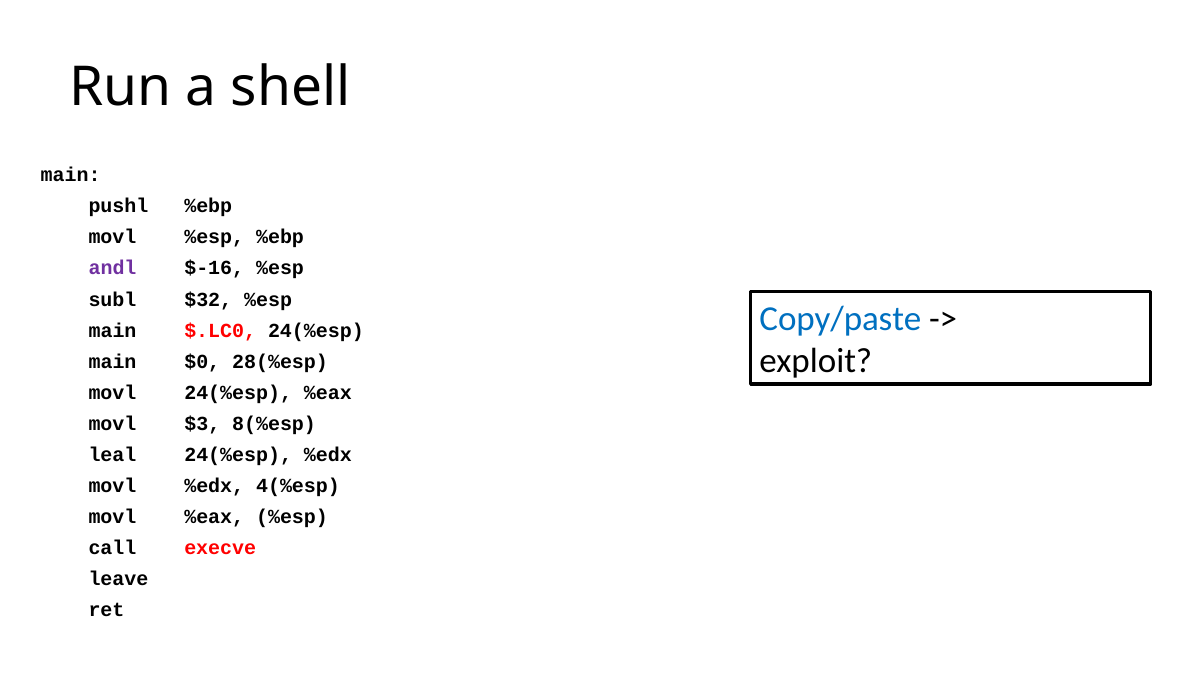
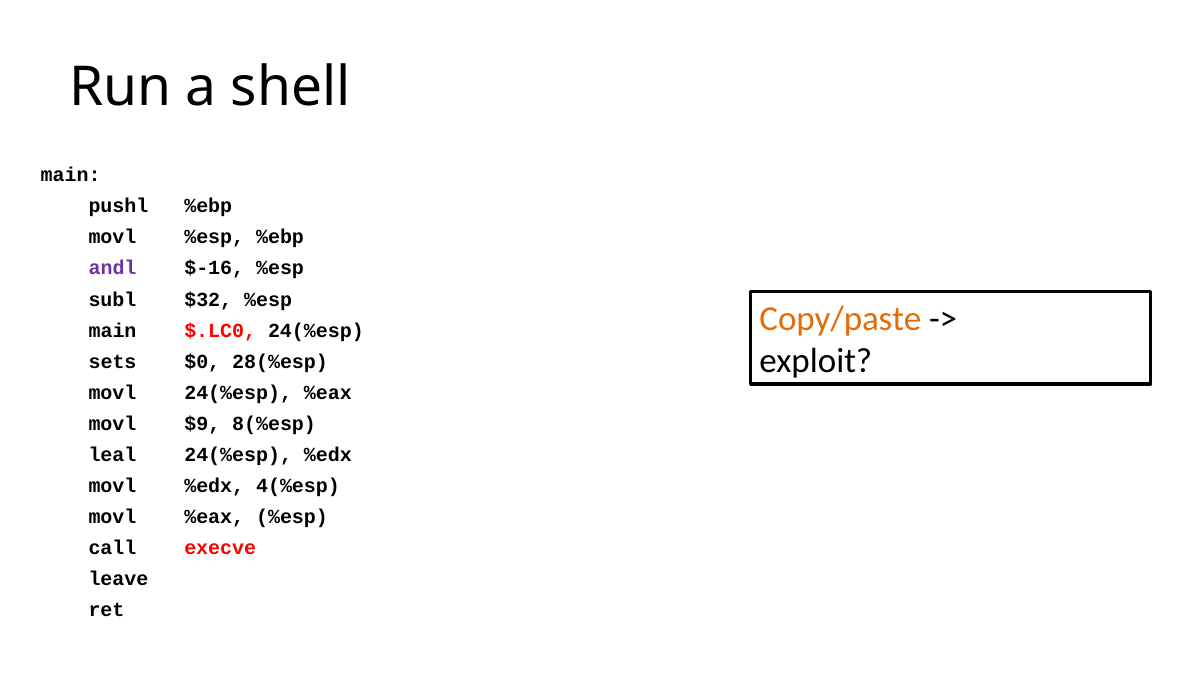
Copy/paste colour: blue -> orange
main at (113, 362): main -> sets
$3: $3 -> $9
